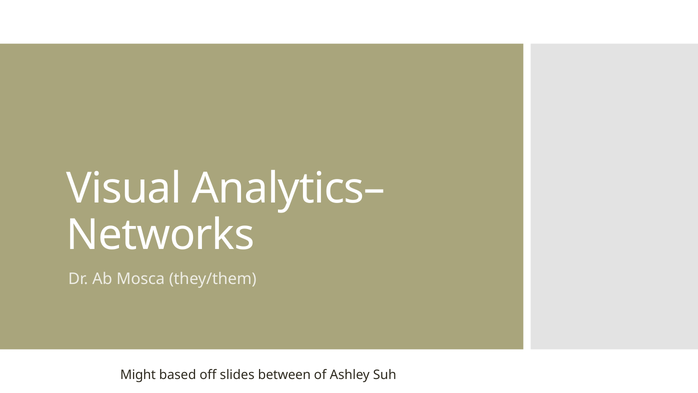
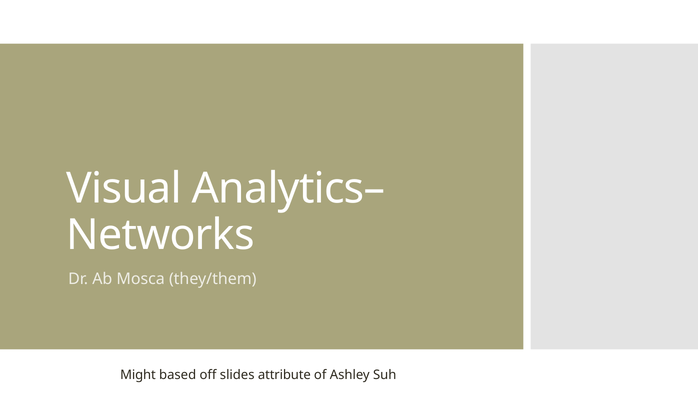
between: between -> attribute
